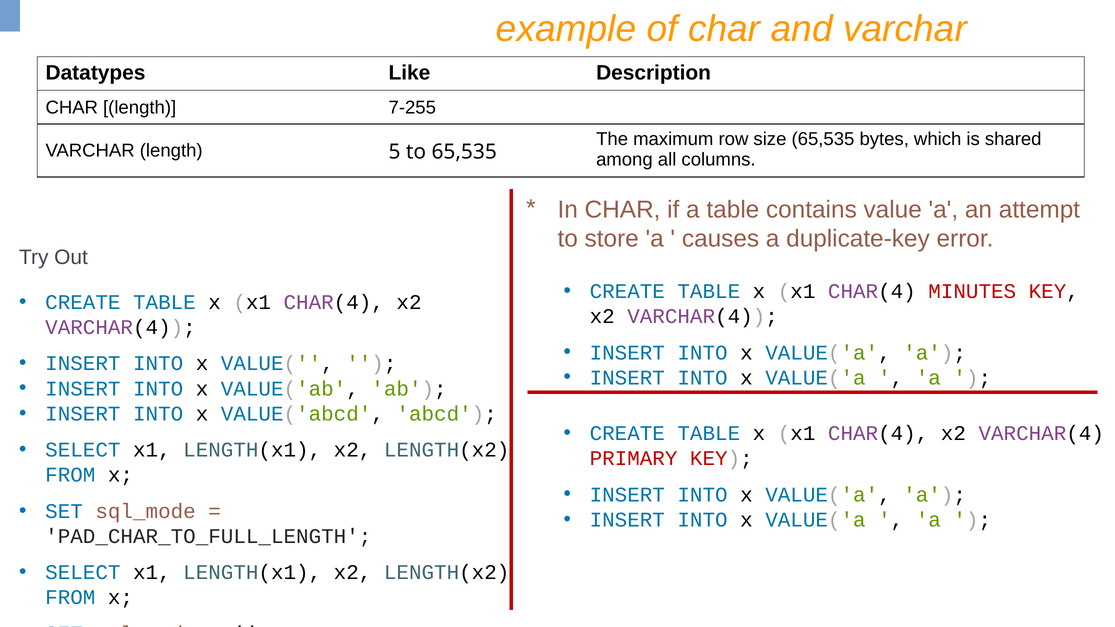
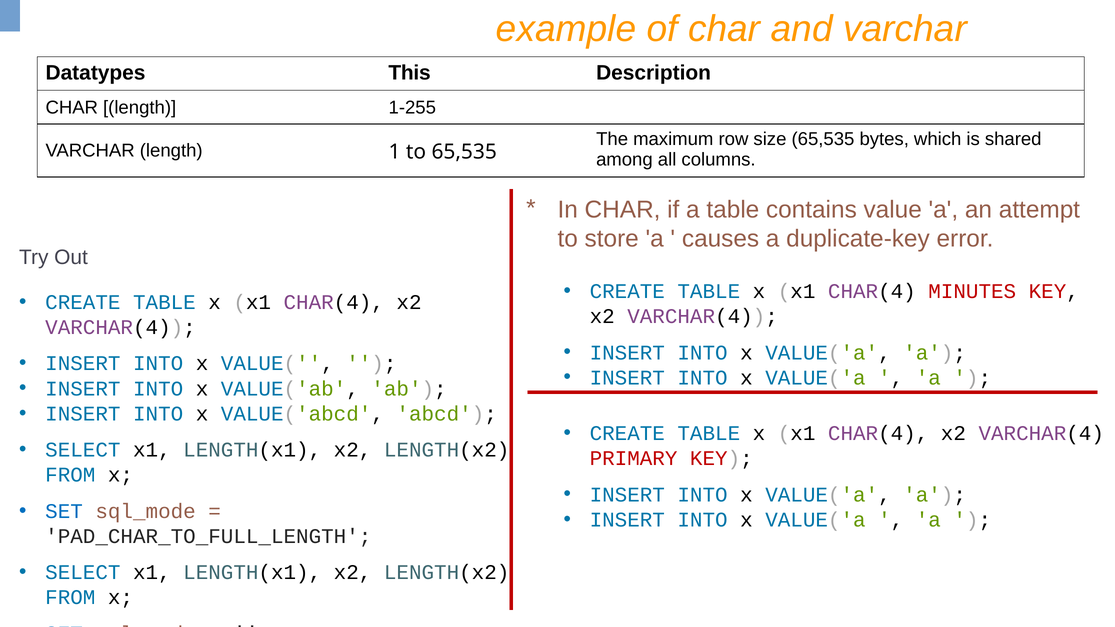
Like: Like -> This
7-255: 7-255 -> 1-255
5: 5 -> 1
